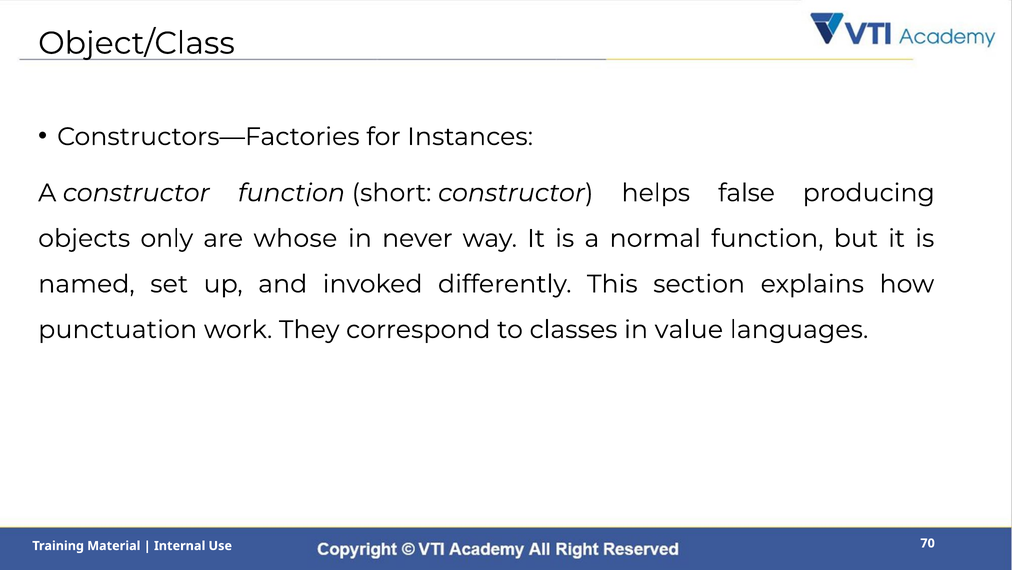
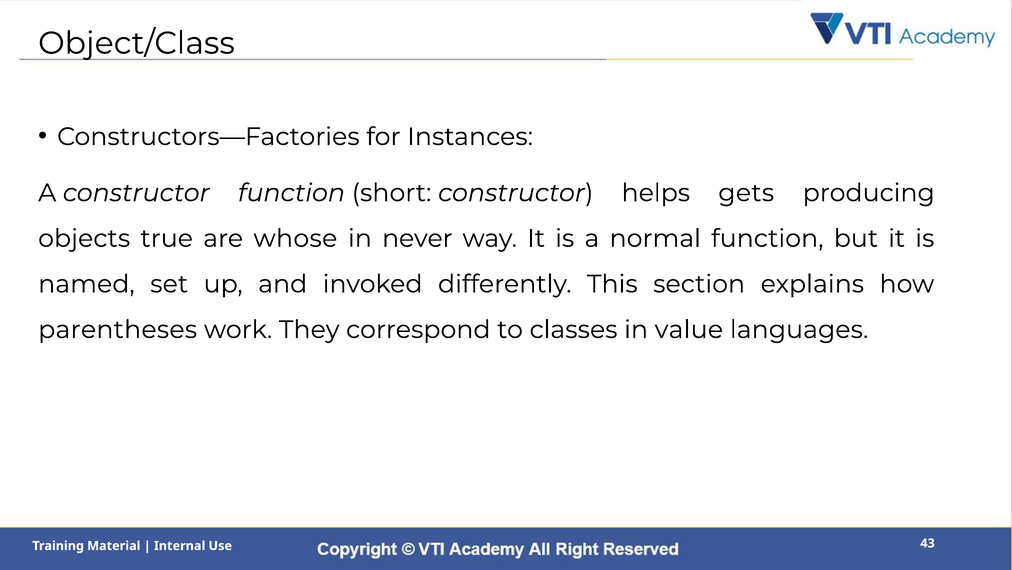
false: false -> gets
only: only -> true
punctuation: punctuation -> parentheses
70: 70 -> 43
